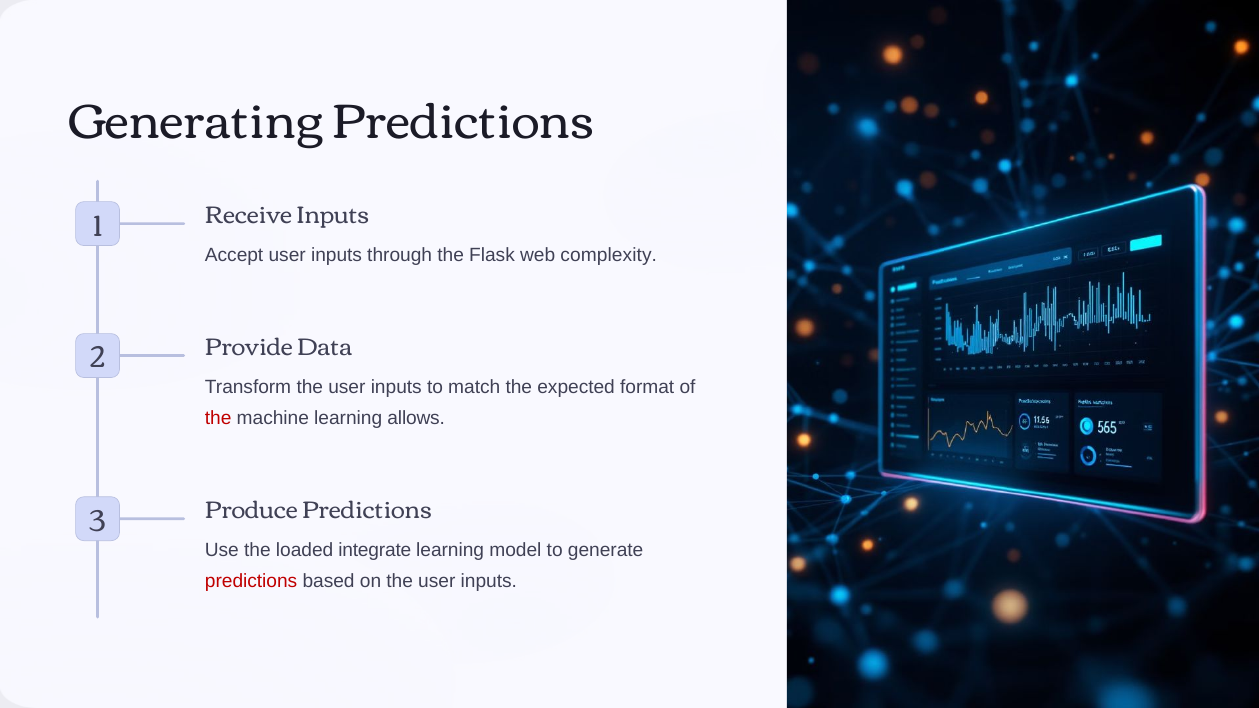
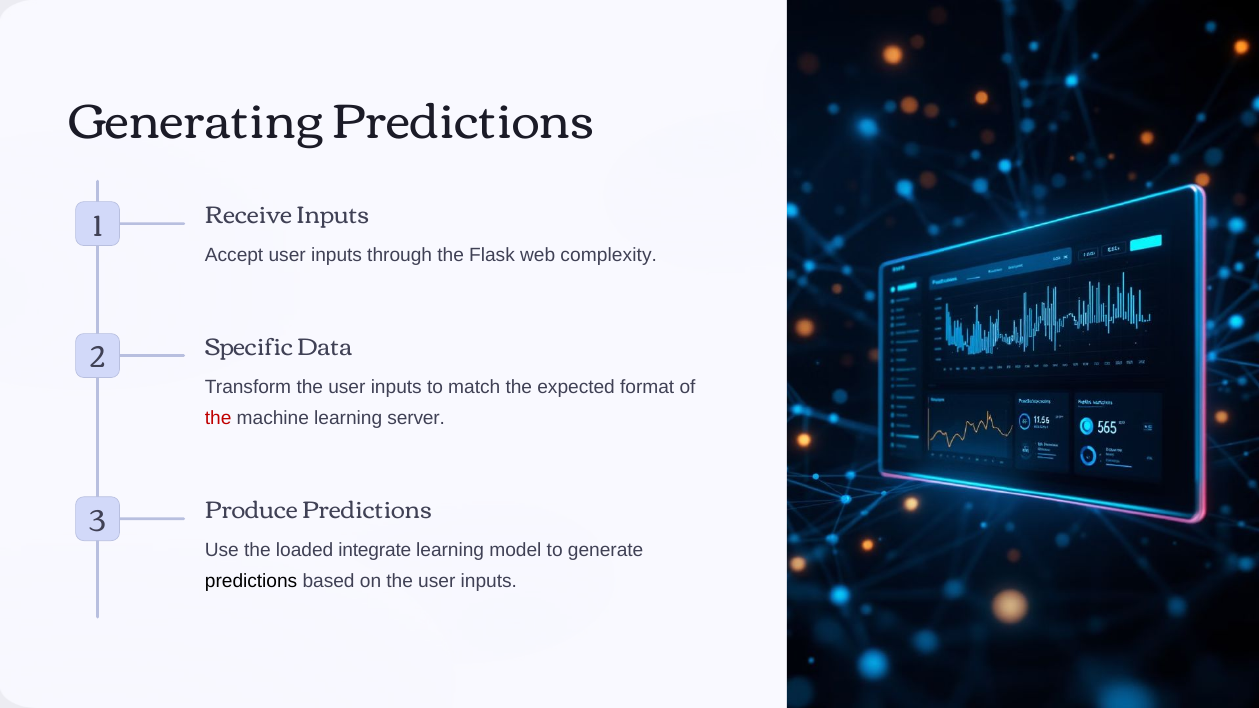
Provide: Provide -> Specific
allows: allows -> server
predictions at (251, 582) colour: red -> black
